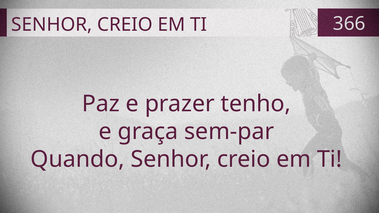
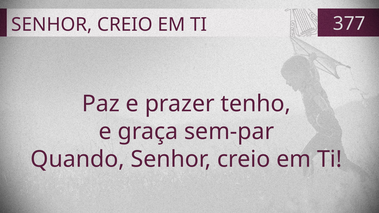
366: 366 -> 377
